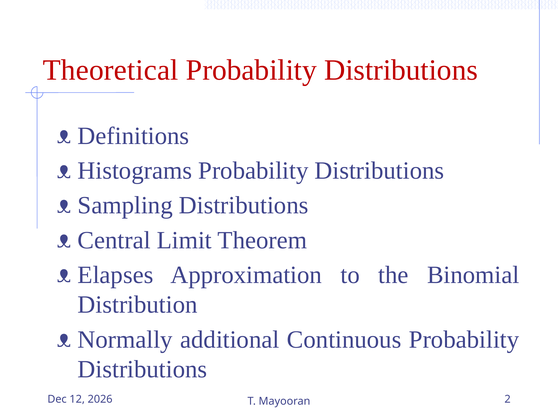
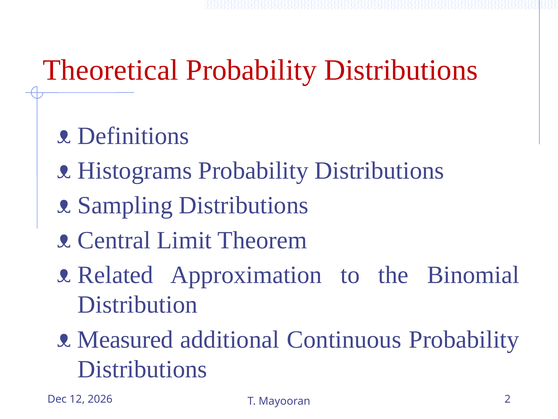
Elapses: Elapses -> Related
Normally: Normally -> Measured
